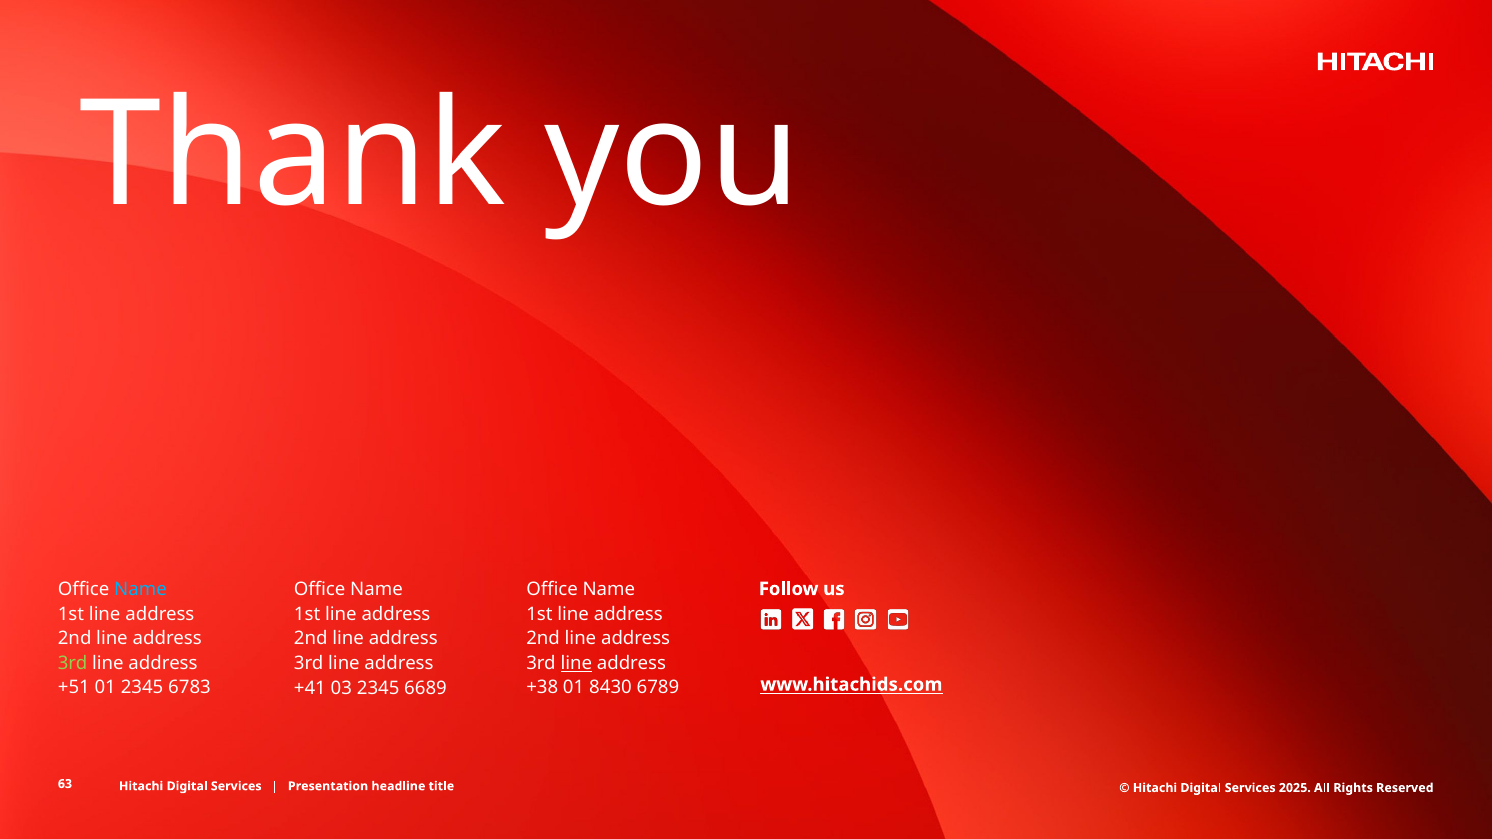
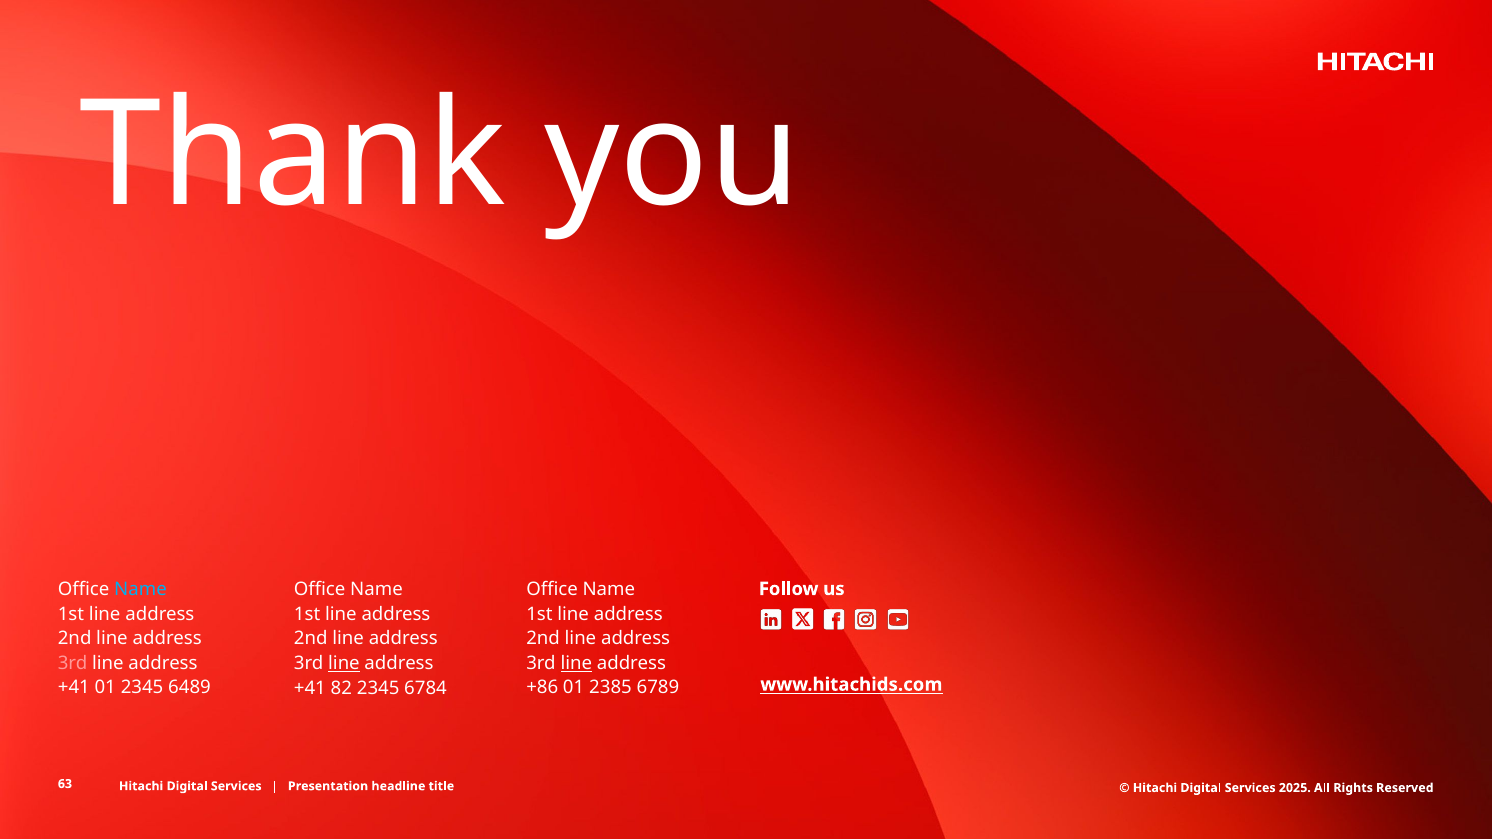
3rd at (73, 663) colour: light green -> pink
line at (344, 664) underline: none -> present
+38: +38 -> +86
8430: 8430 -> 2385
+51 at (74, 688): +51 -> +41
6783: 6783 -> 6489
03: 03 -> 82
6689: 6689 -> 6784
